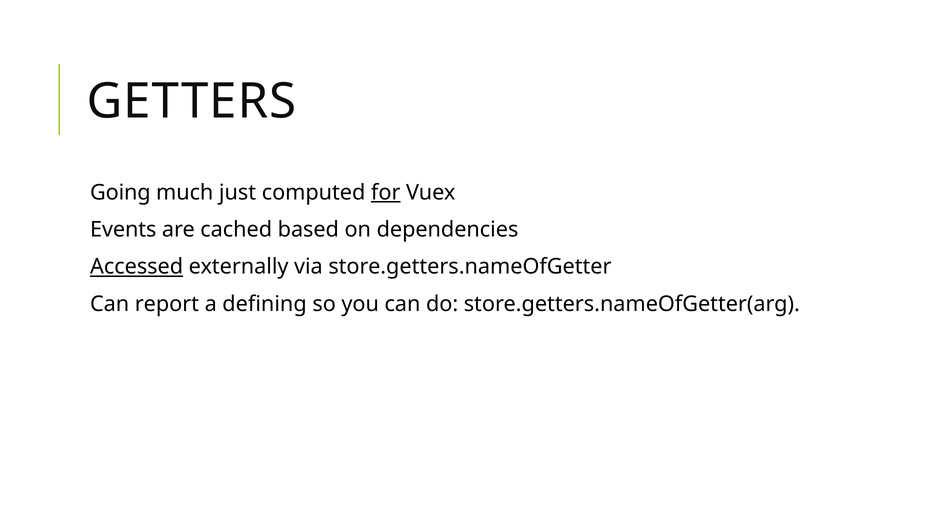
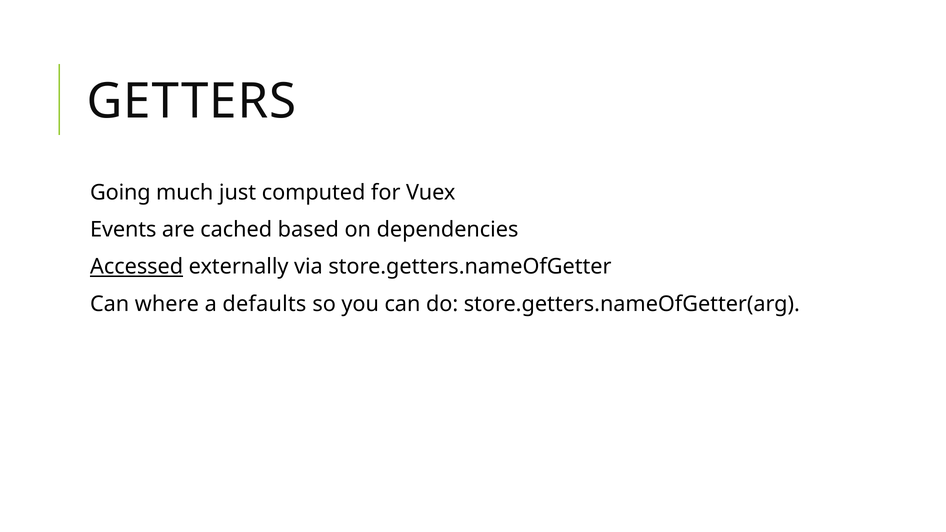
for underline: present -> none
report: report -> where
defining: defining -> defaults
